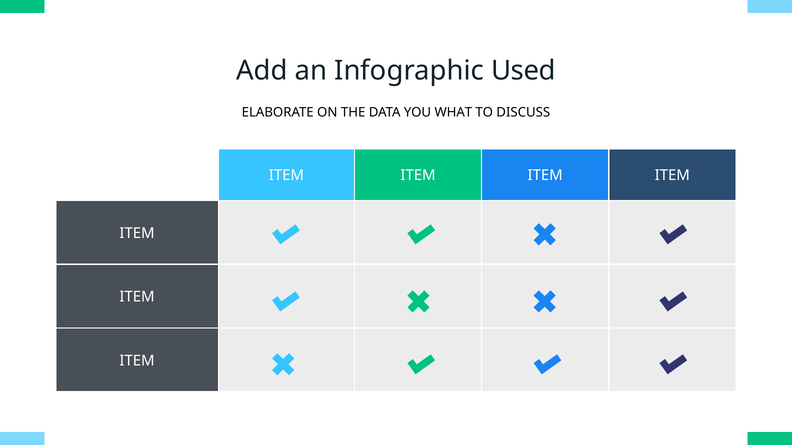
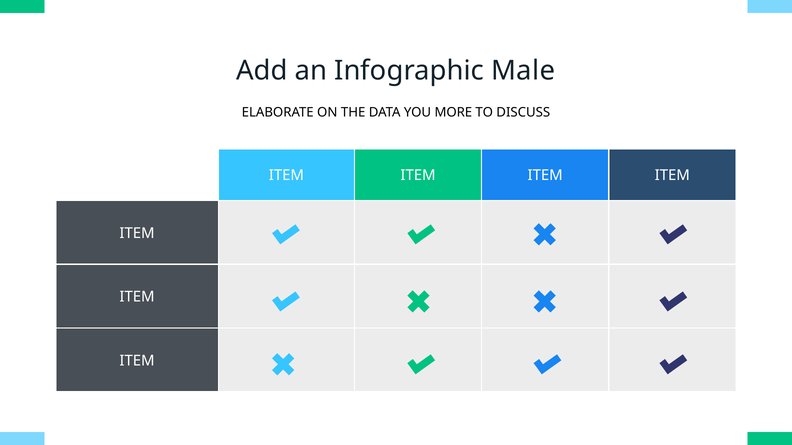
Used: Used -> Male
WHAT: WHAT -> MORE
